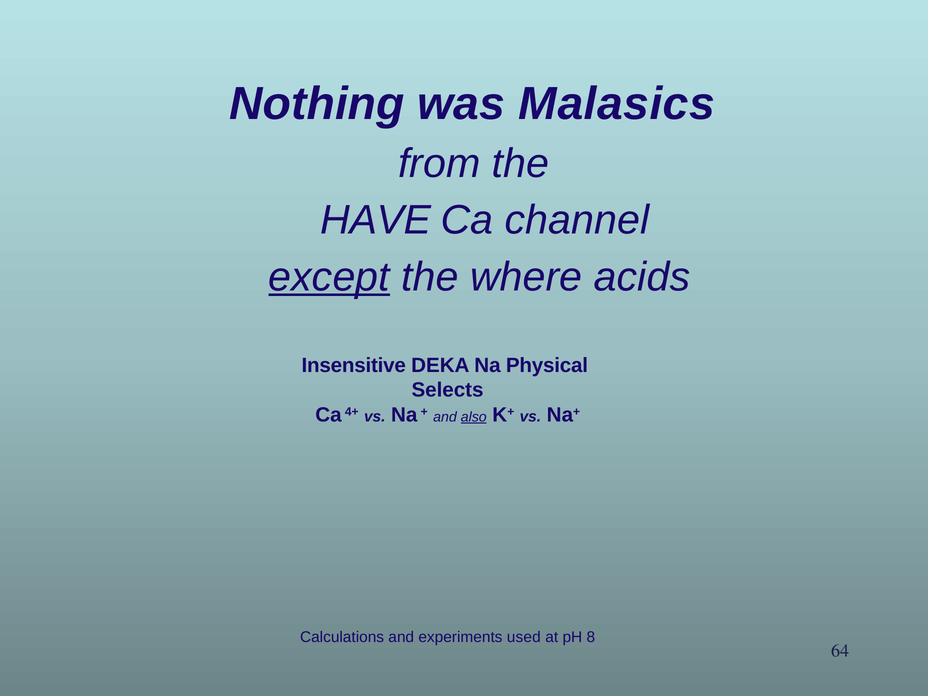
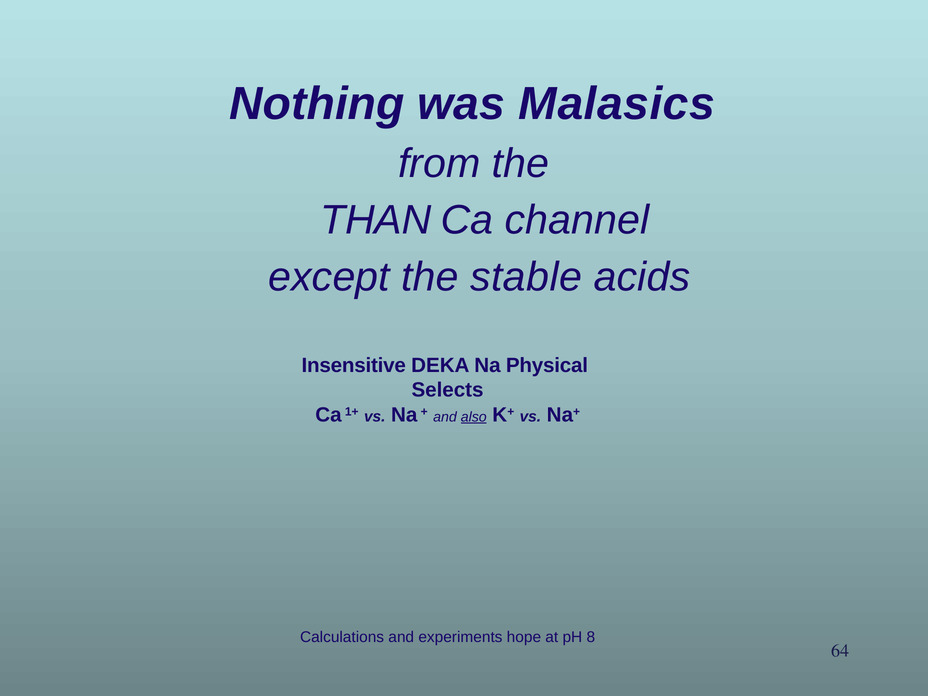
HAVE: HAVE -> THAN
except underline: present -> none
where: where -> stable
4+: 4+ -> 1+
used: used -> hope
